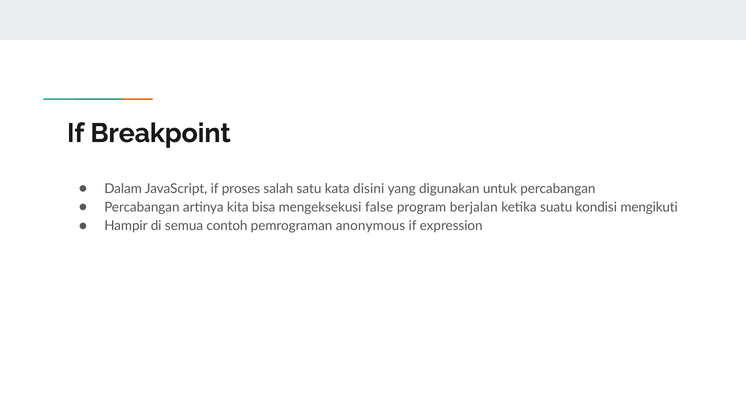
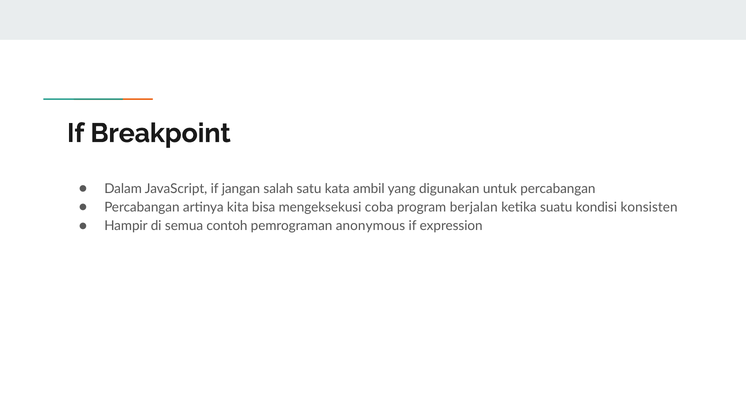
proses: proses -> jangan
disini: disini -> ambil
false: false -> coba
mengikuti: mengikuti -> konsisten
